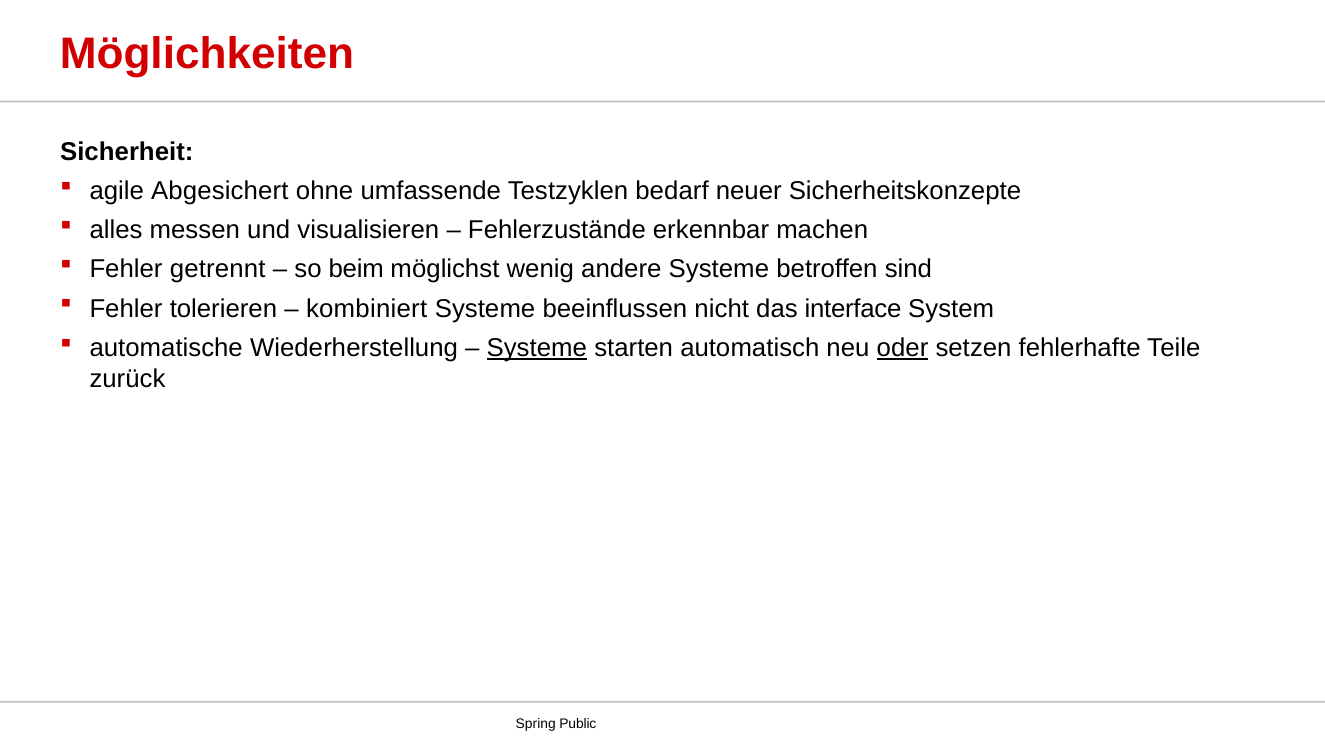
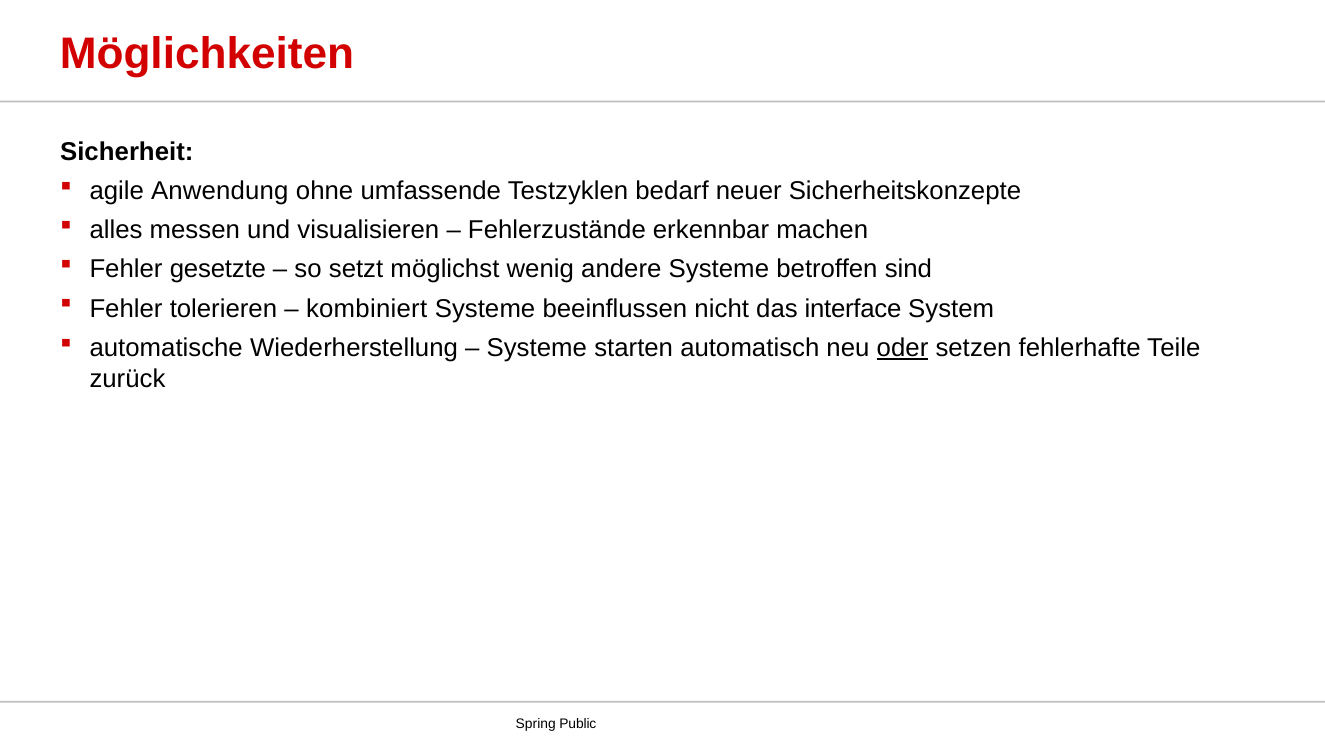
Abgesichert: Abgesichert -> Anwendung
getrennt: getrennt -> gesetzte
beim: beim -> setzt
Systeme at (537, 348) underline: present -> none
